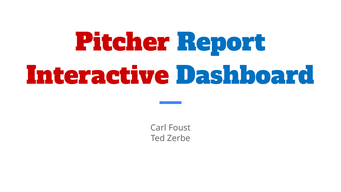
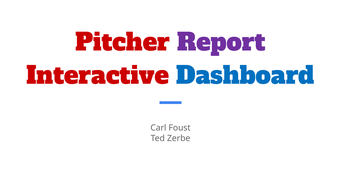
Report colour: blue -> purple
